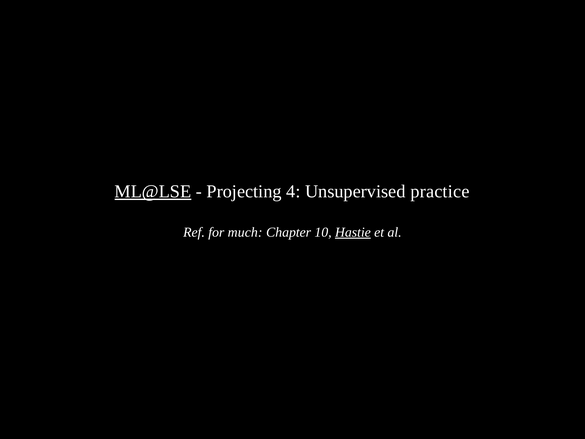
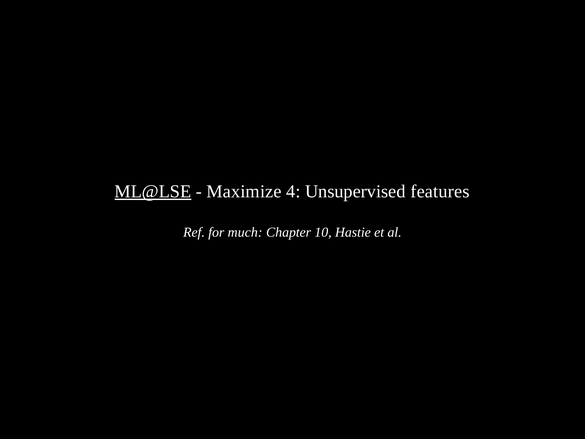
Projecting: Projecting -> Maximize
practice: practice -> features
Hastie underline: present -> none
